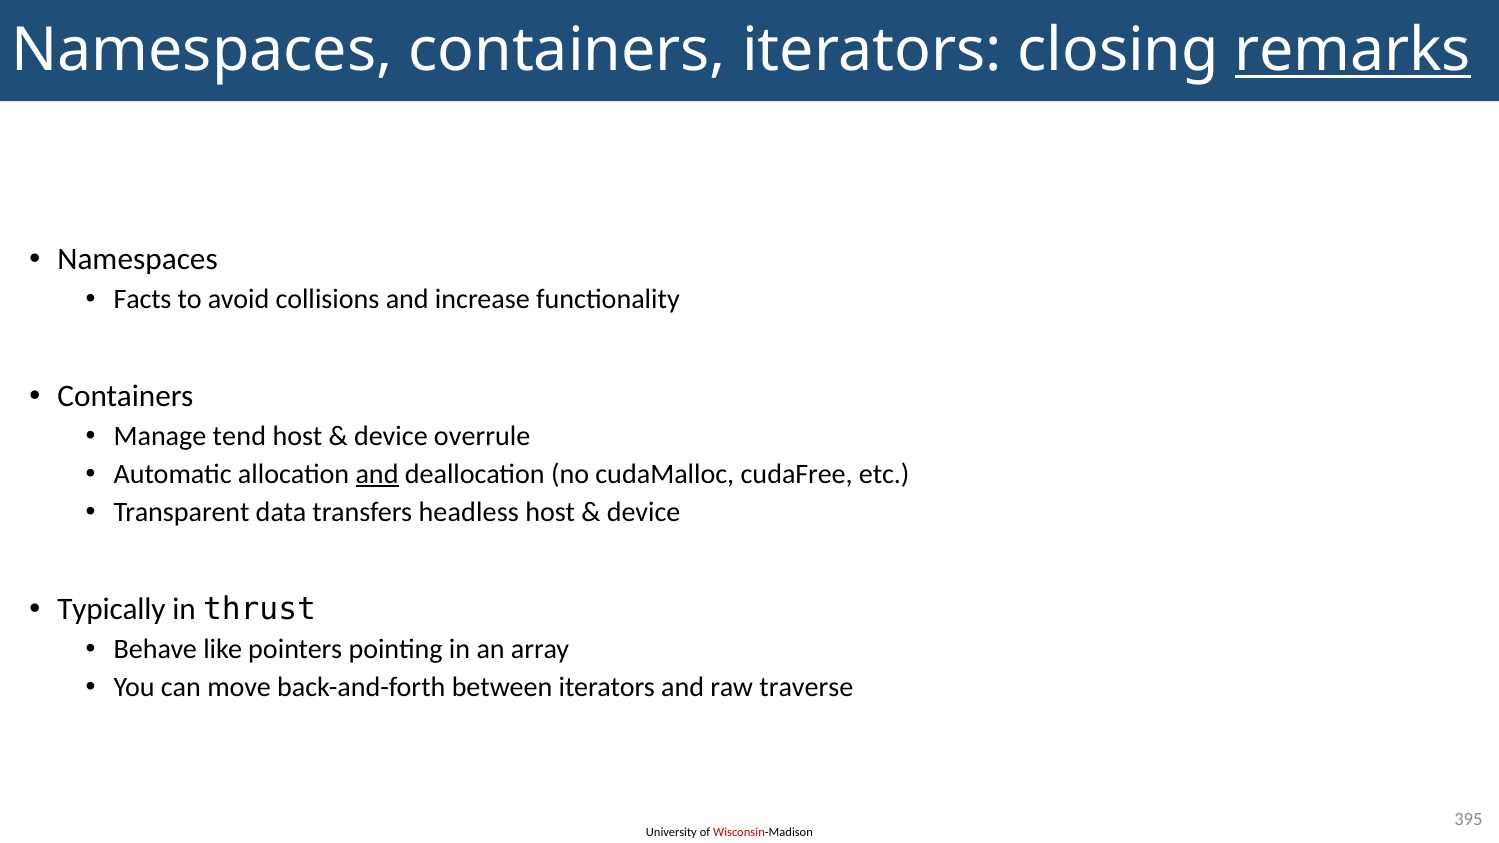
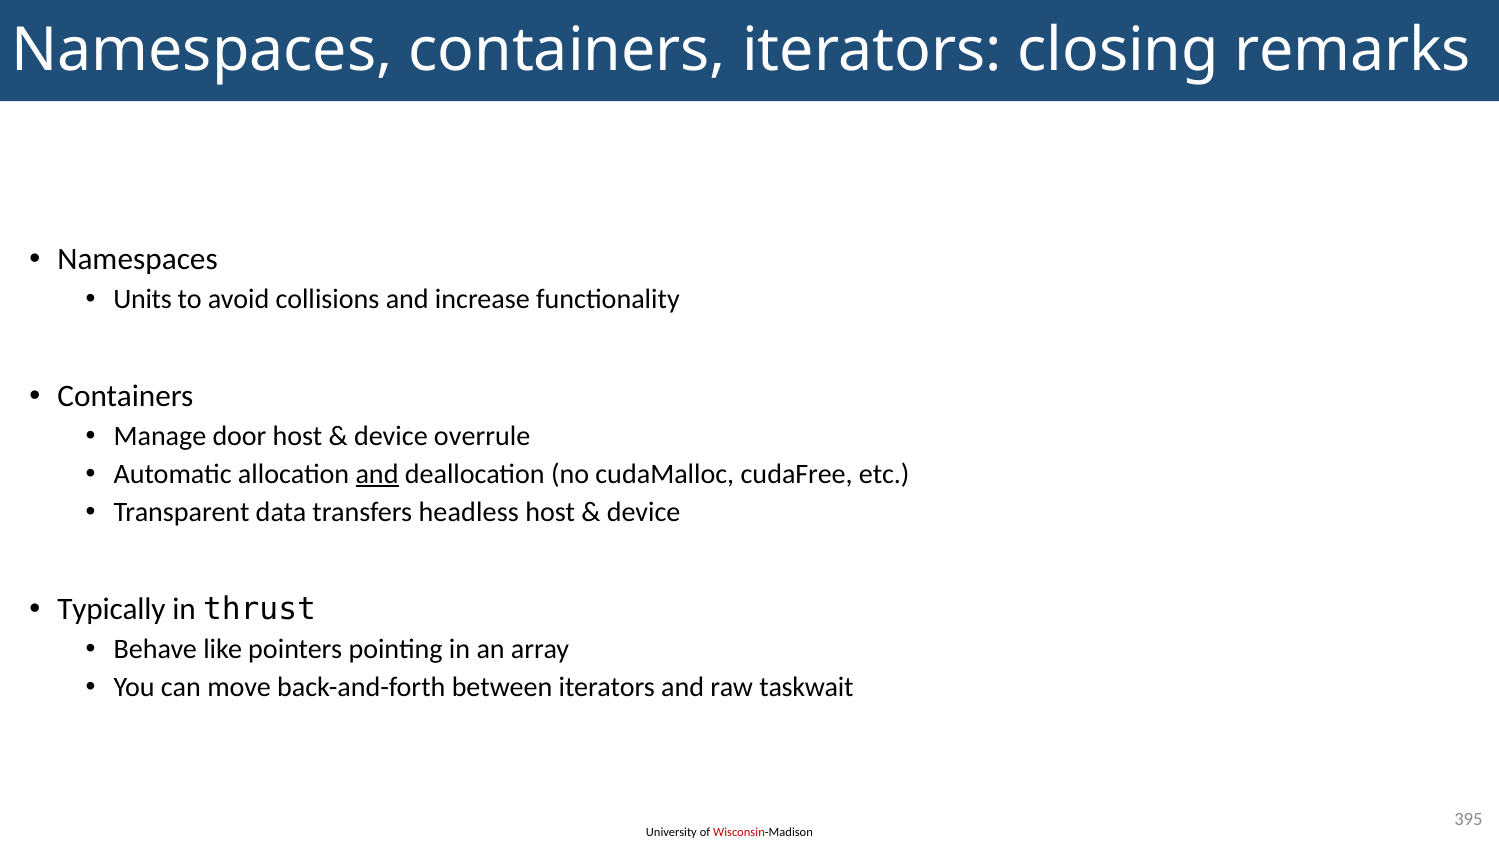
remarks underline: present -> none
Facts: Facts -> Units
tend: tend -> door
traverse: traverse -> taskwait
